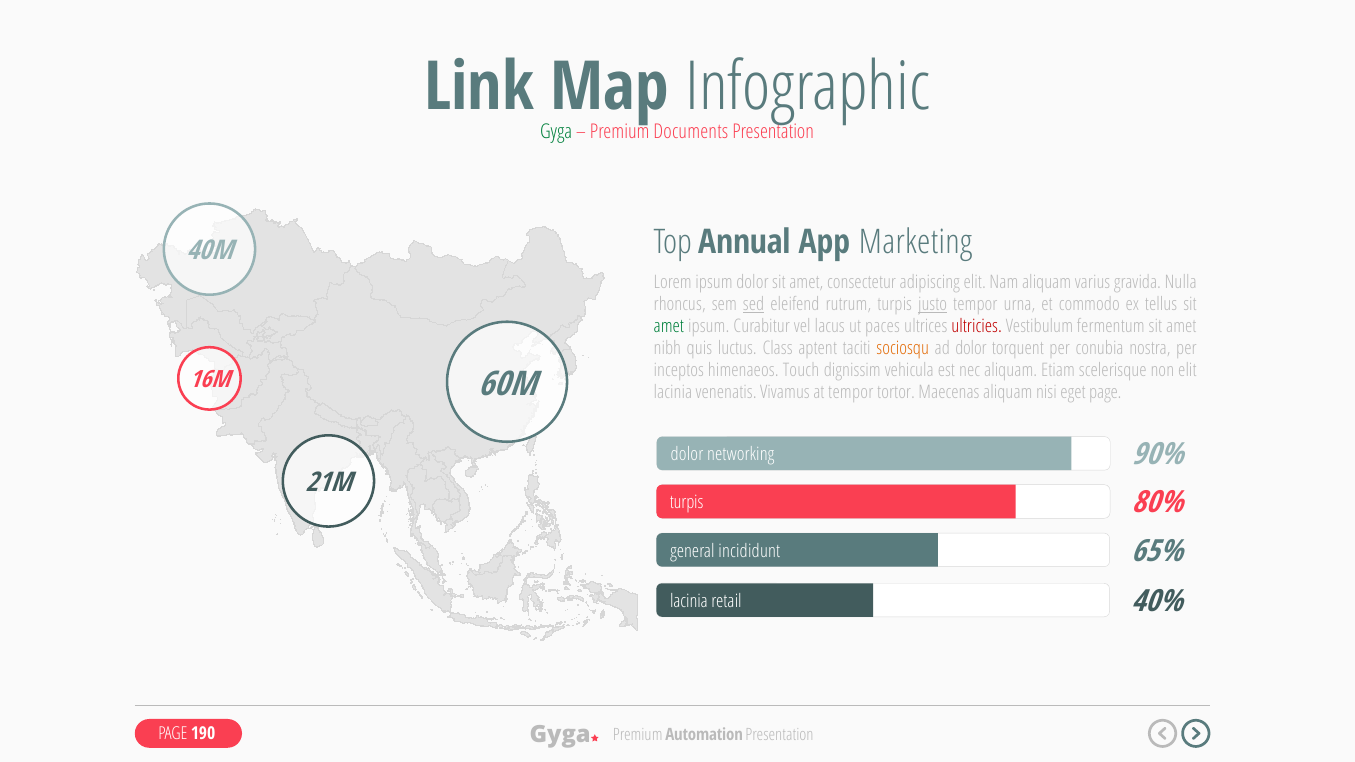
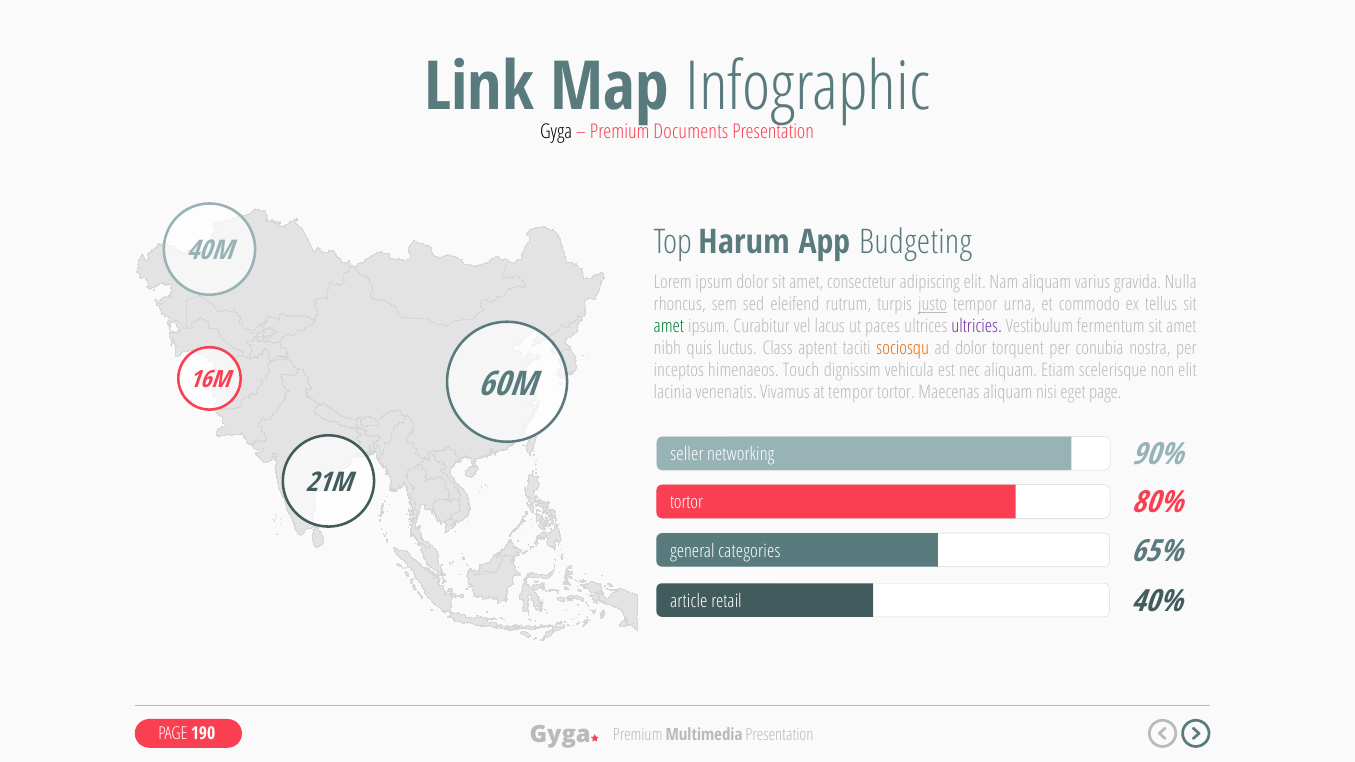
Gyga at (556, 132) colour: green -> black
Annual: Annual -> Harum
Marketing: Marketing -> Budgeting
sed underline: present -> none
ultricies colour: red -> purple
dolor at (687, 455): dolor -> seller
turpis at (687, 503): turpis -> tortor
incididunt: incididunt -> categories
lacinia at (689, 601): lacinia -> article
Automation: Automation -> Multimedia
